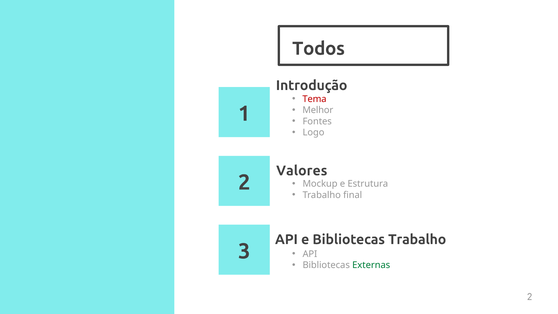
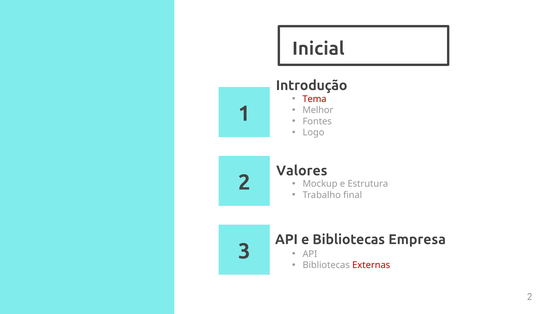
Todos: Todos -> Inicial
Bibliotecas Trabalho: Trabalho -> Empresa
Externas colour: green -> red
